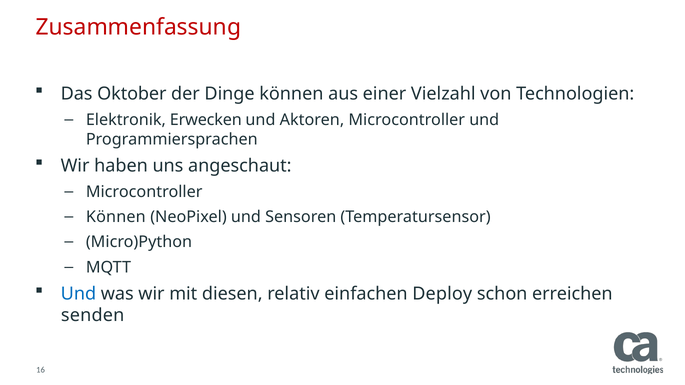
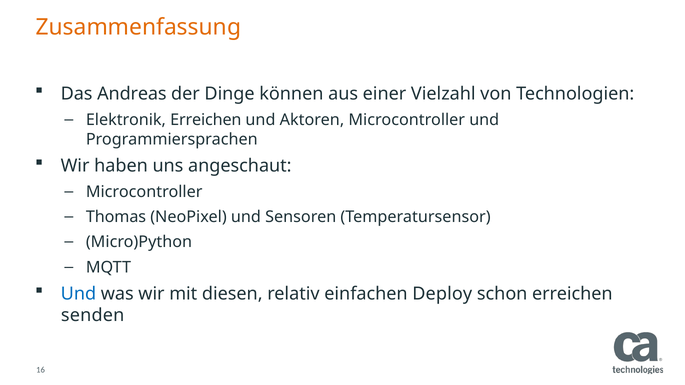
Zusammenfassung colour: red -> orange
Oktober: Oktober -> Andreas
Elektronik Erwecken: Erwecken -> Erreichen
Können at (116, 217): Können -> Thomas
